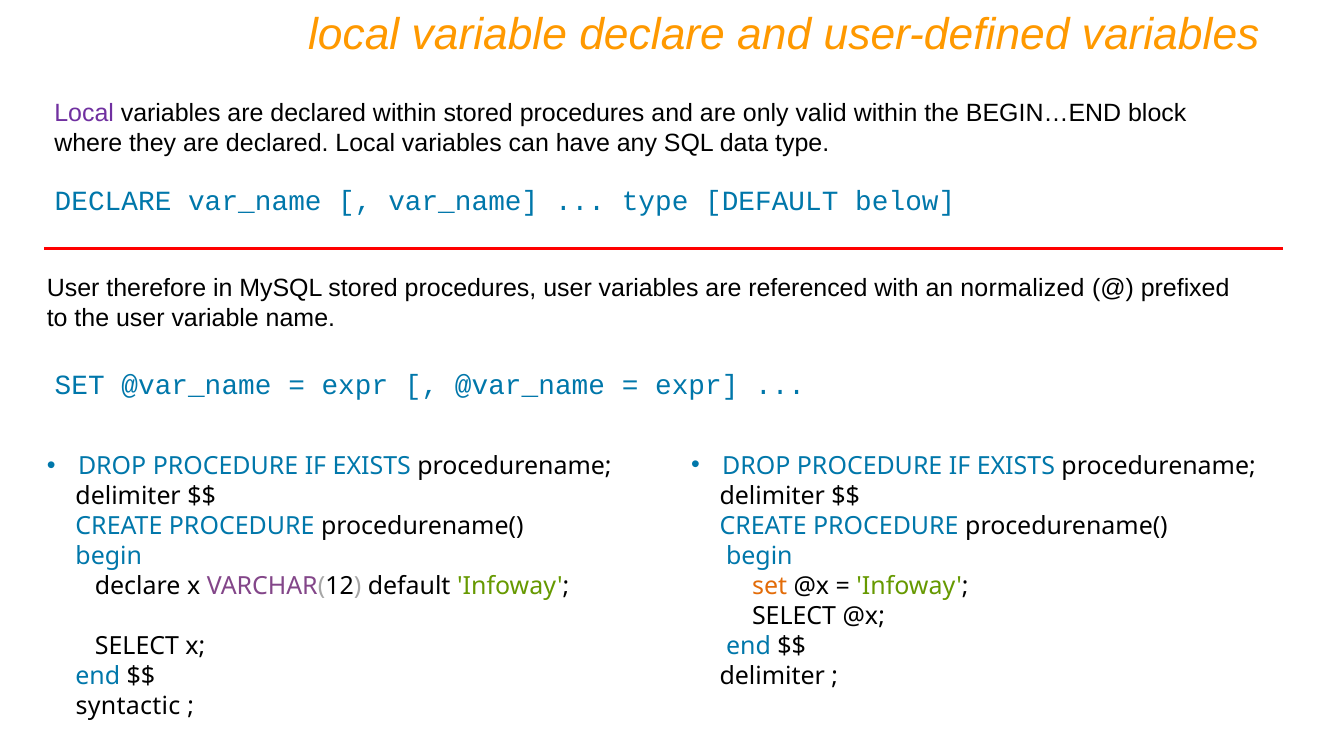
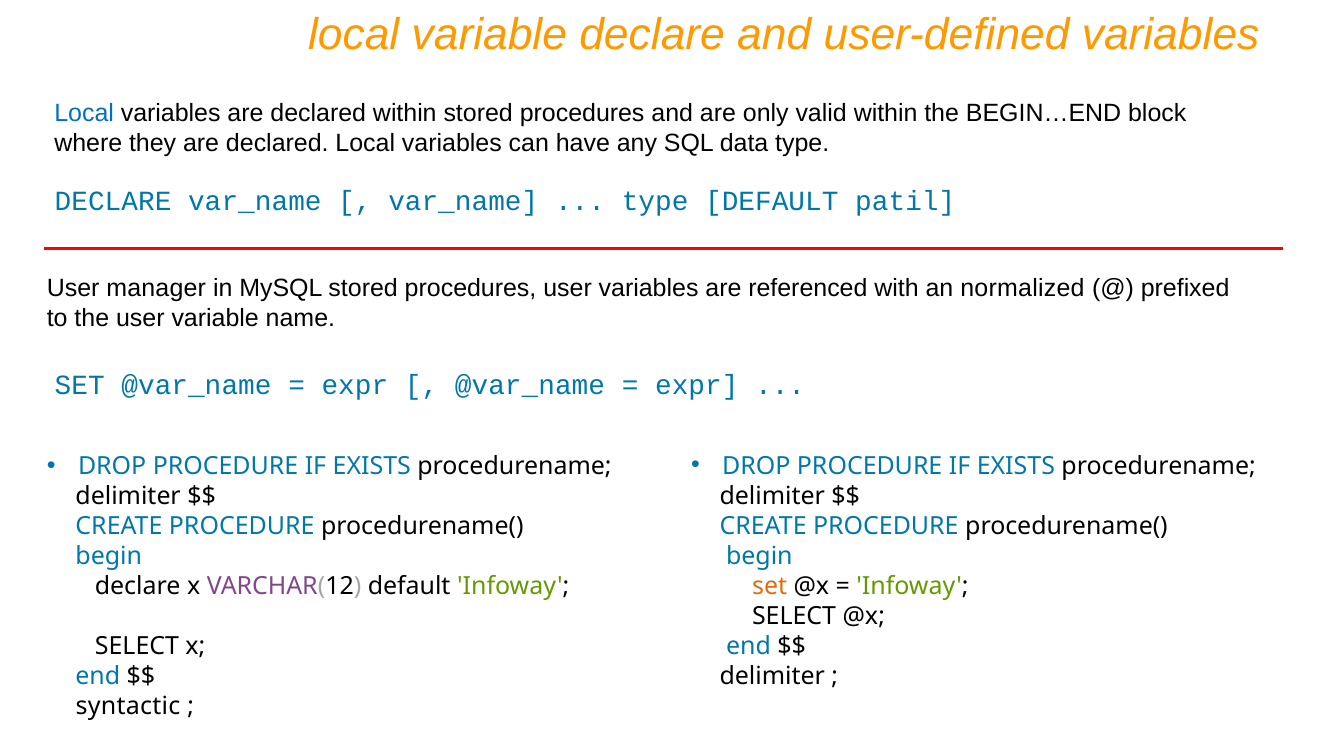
Local at (84, 113) colour: purple -> blue
below: below -> patil
therefore: therefore -> manager
